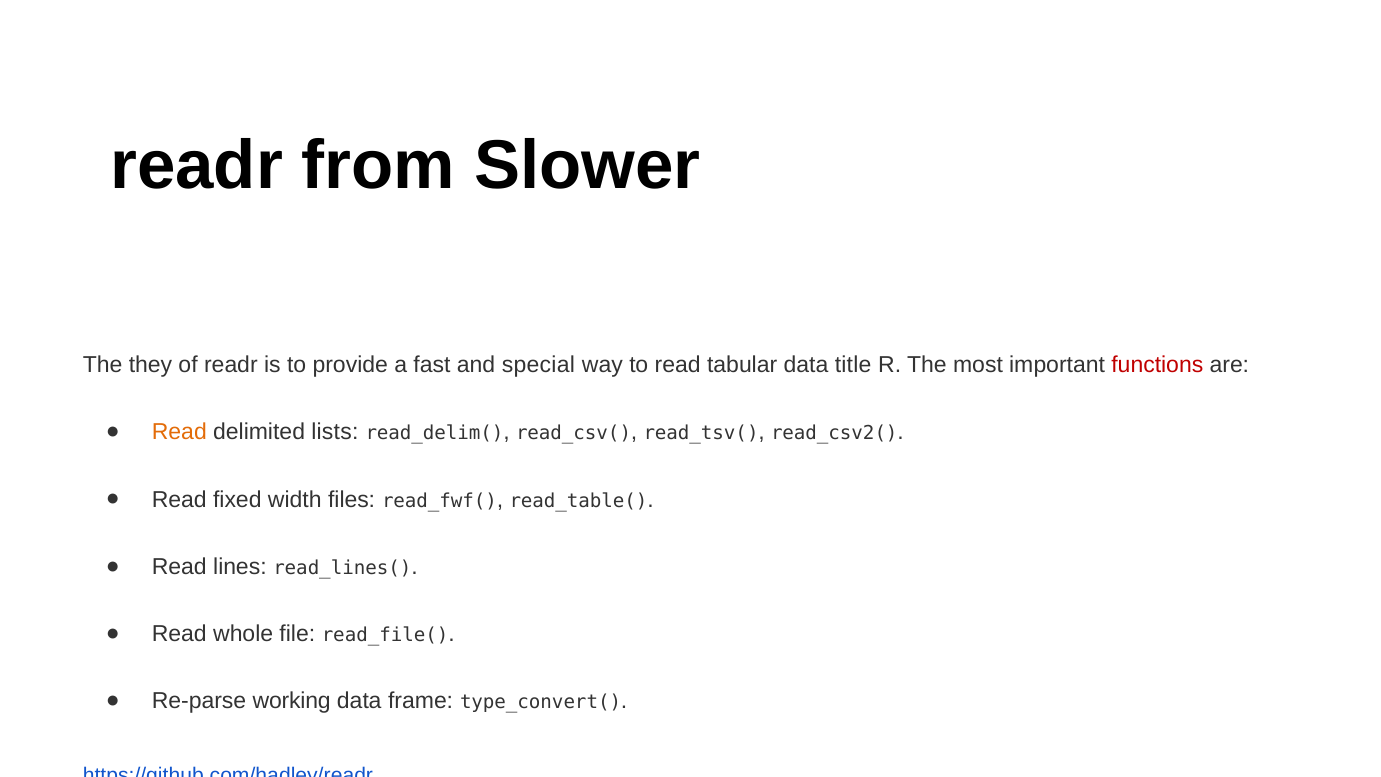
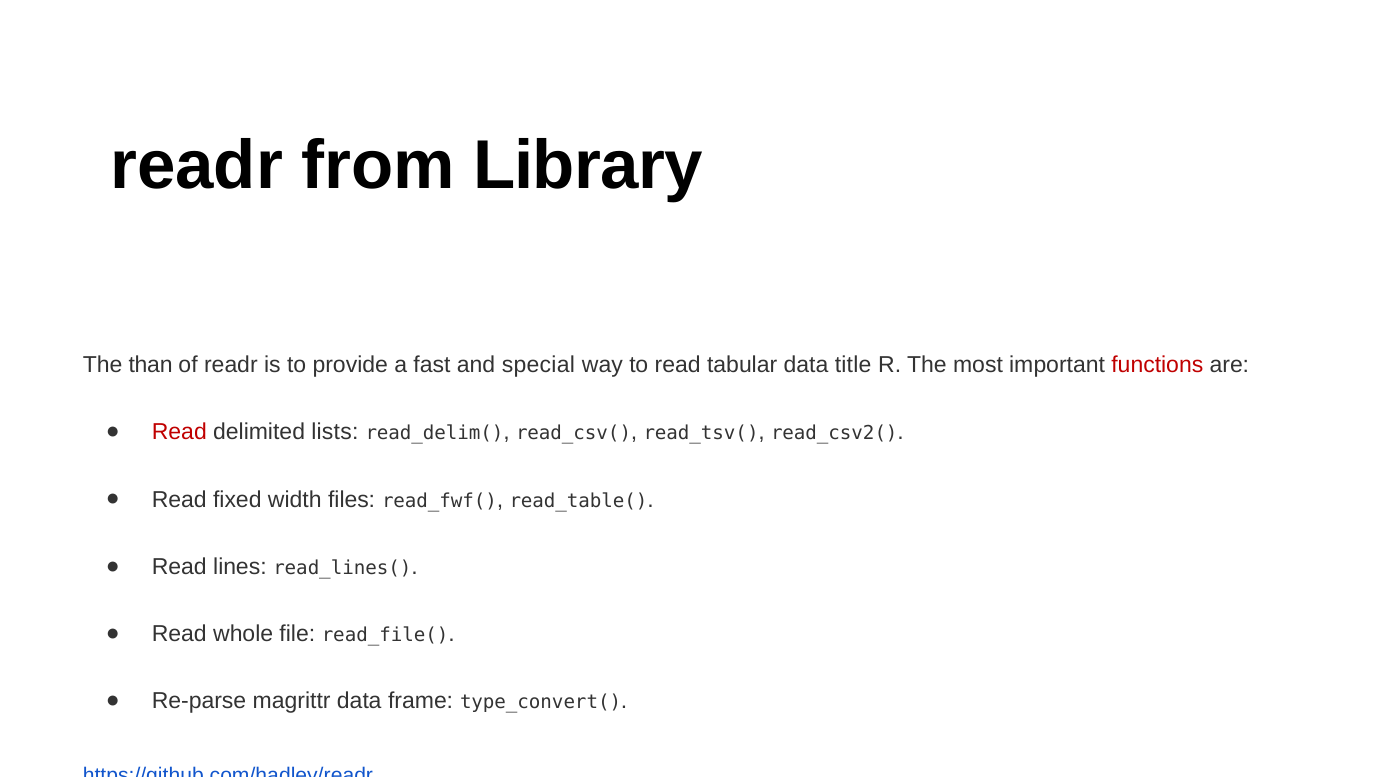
Slower: Slower -> Library
they: they -> than
Read at (179, 432) colour: orange -> red
working: working -> magrittr
